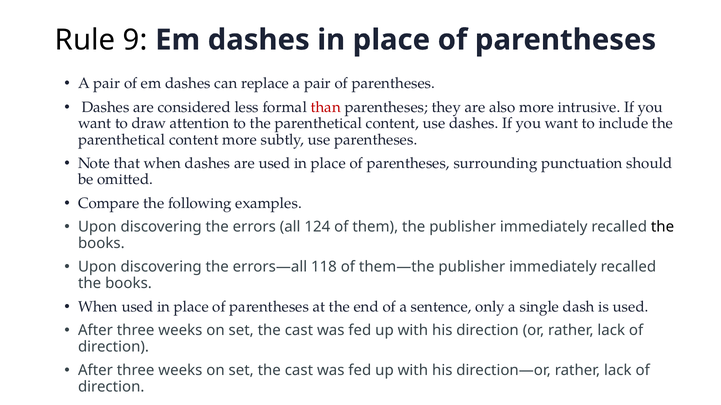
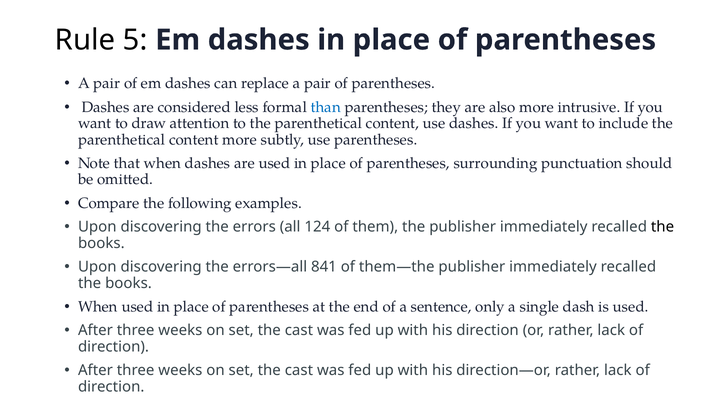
9: 9 -> 5
than colour: red -> blue
118: 118 -> 841
